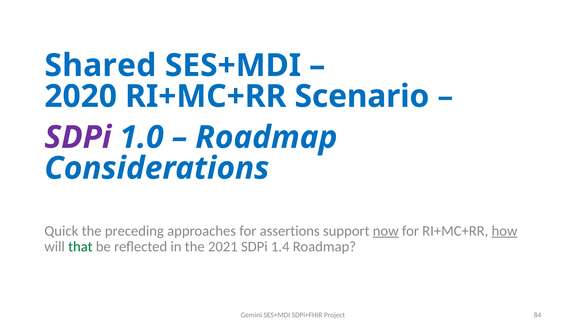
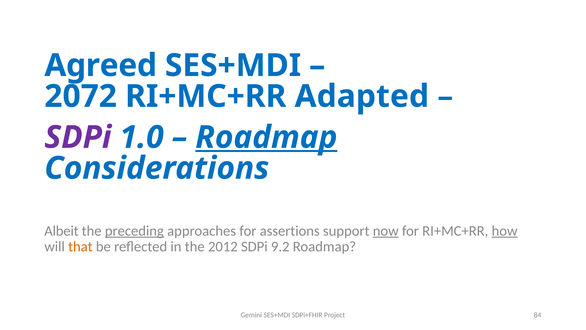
Shared: Shared -> Agreed
2020: 2020 -> 2072
Scenario: Scenario -> Adapted
Roadmap at (266, 137) underline: none -> present
Quick: Quick -> Albeit
preceding underline: none -> present
that colour: green -> orange
2021: 2021 -> 2012
1.4: 1.4 -> 9.2
